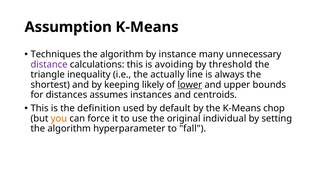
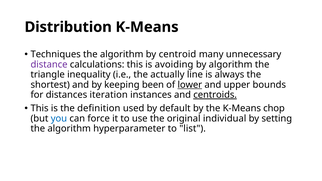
Assumption: Assumption -> Distribution
instance: instance -> centroid
by threshold: threshold -> algorithm
likely: likely -> been
assumes: assumes -> iteration
centroids underline: none -> present
you colour: orange -> blue
fall: fall -> list
